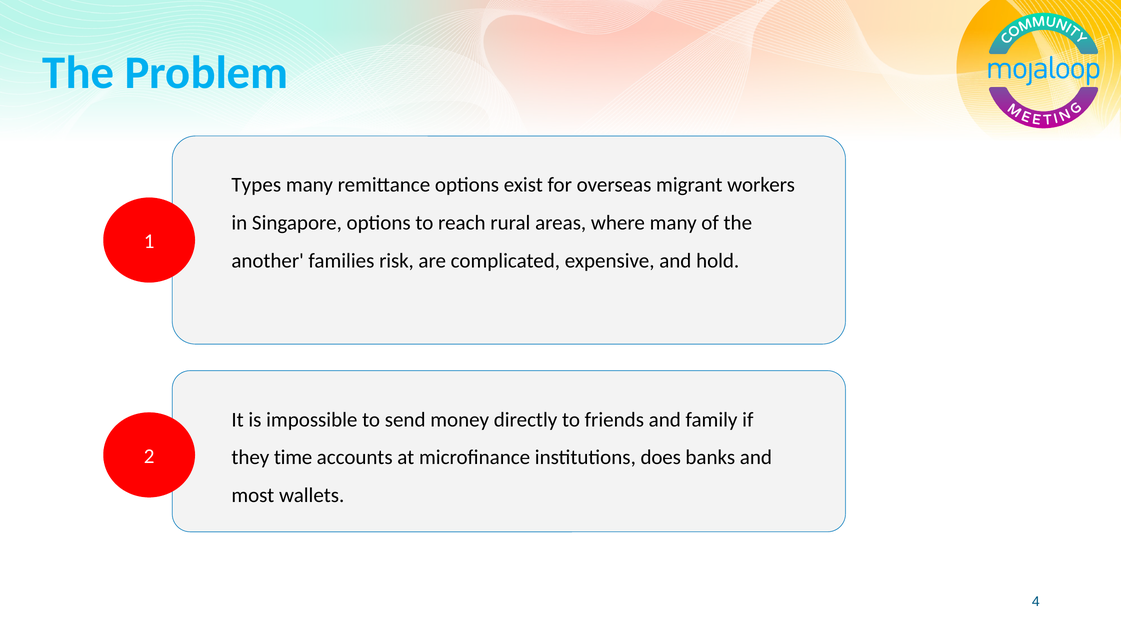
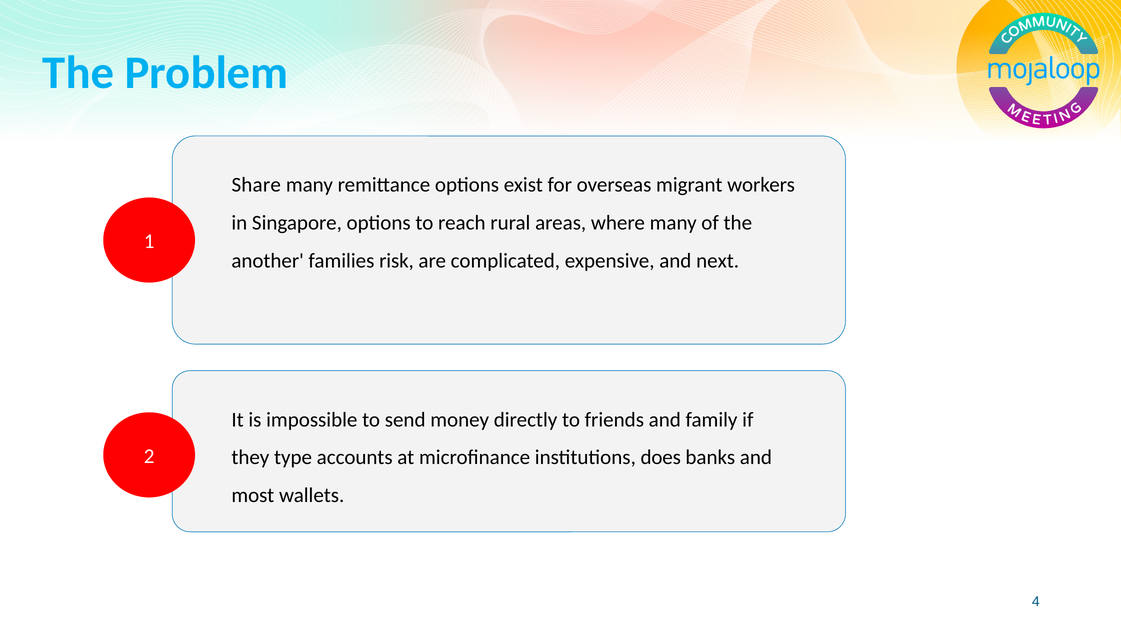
Types: Types -> Share
hold: hold -> next
time: time -> type
